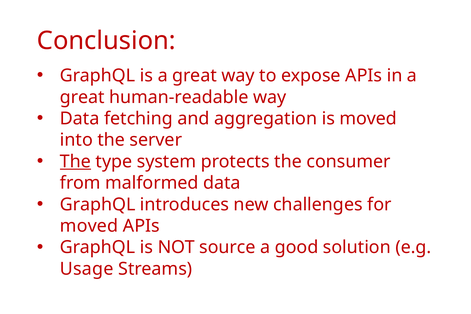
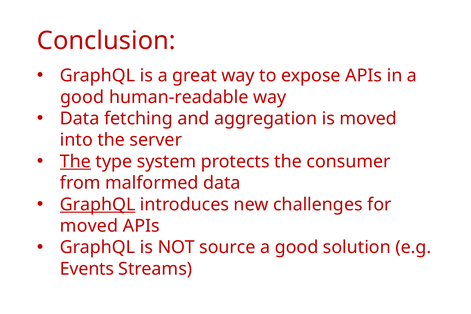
great at (82, 97): great -> good
GraphQL at (98, 204) underline: none -> present
Usage: Usage -> Events
